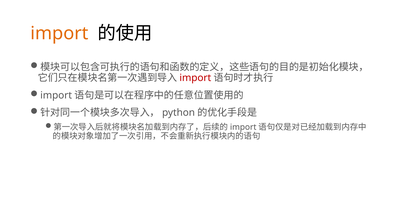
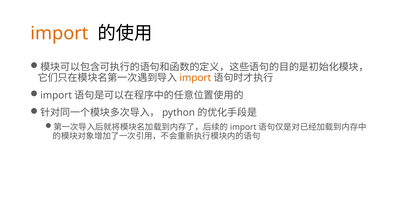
import at (195, 78) colour: red -> orange
